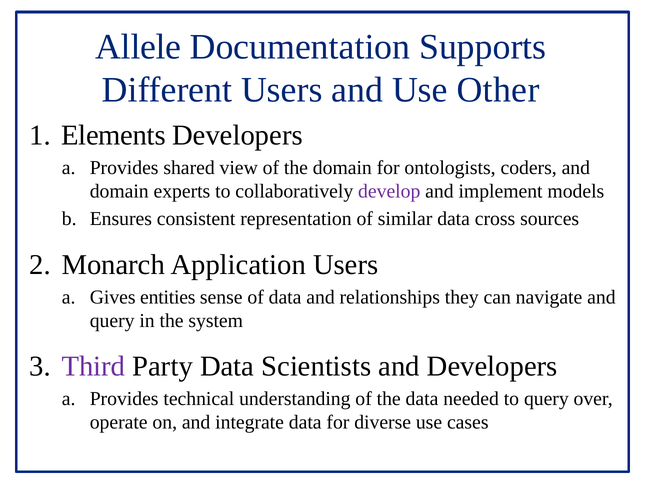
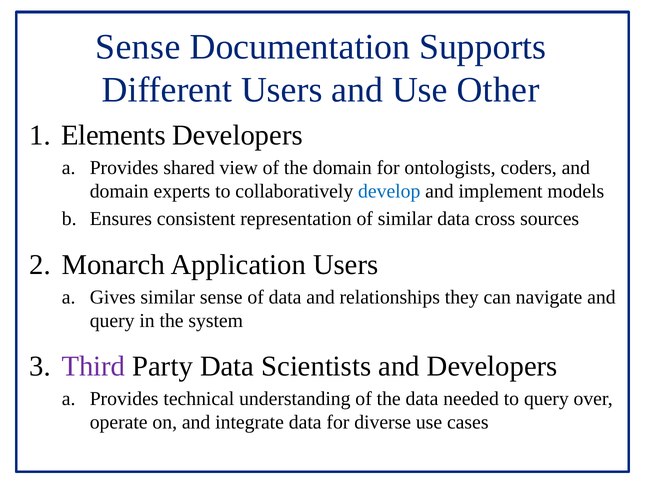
Allele at (138, 47): Allele -> Sense
develop colour: purple -> blue
Gives entities: entities -> similar
